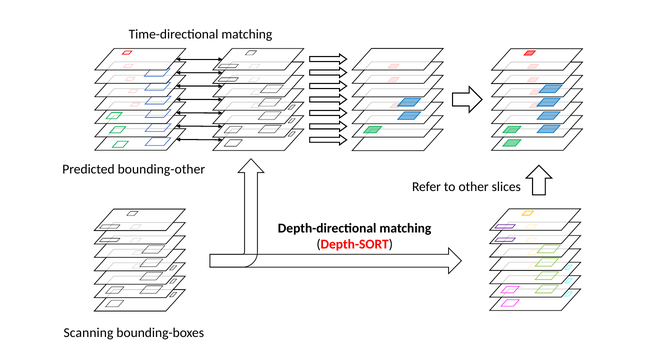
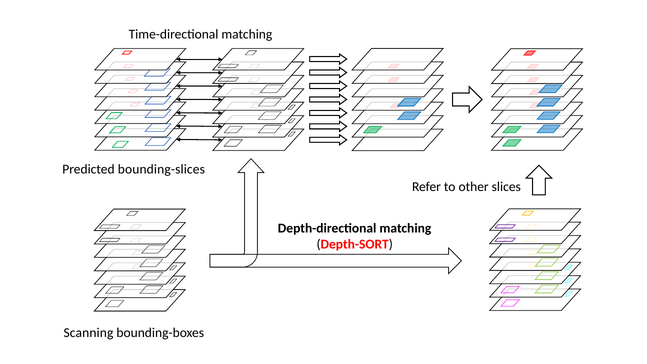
bounding-other: bounding-other -> bounding-slices
